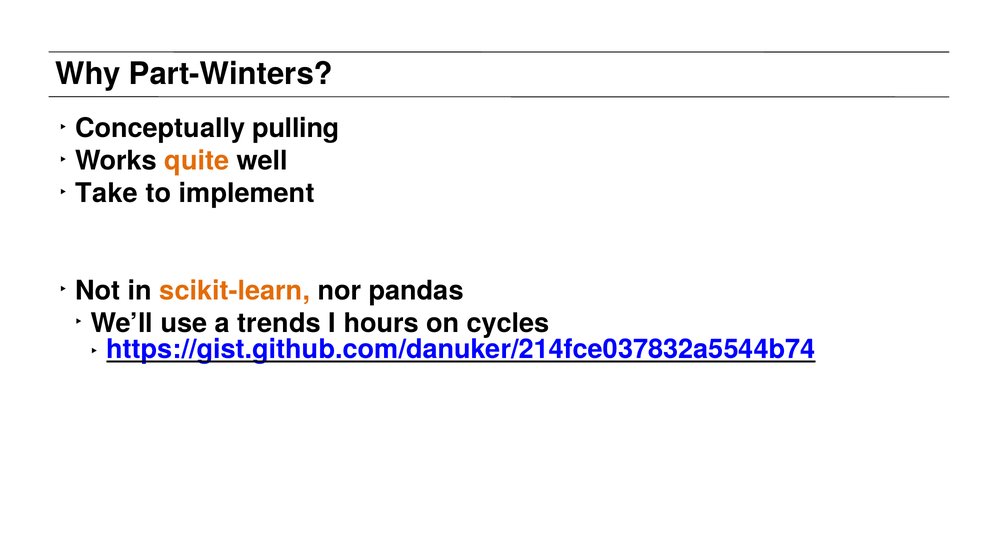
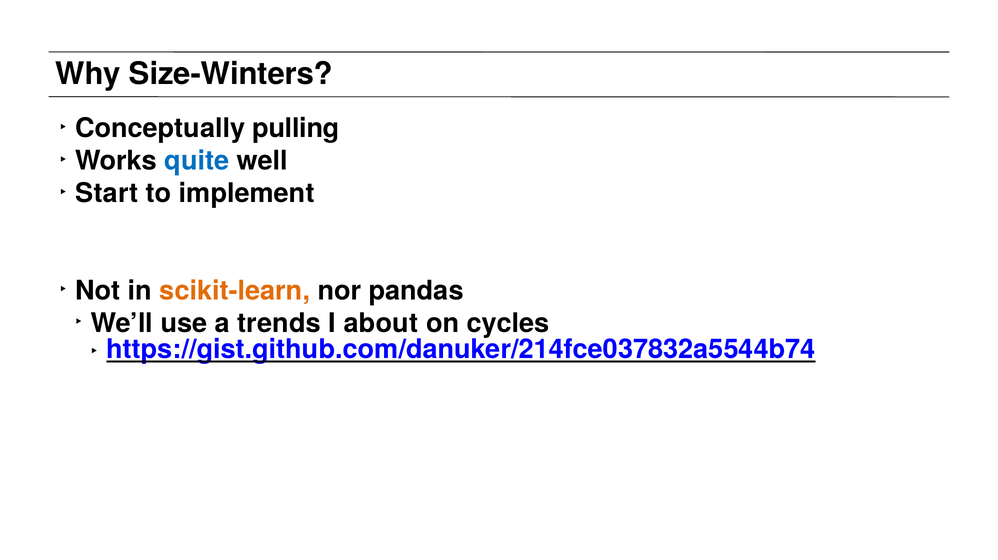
Part-Winters: Part-Winters -> Size-Winters
quite colour: orange -> blue
Take: Take -> Start
hours: hours -> about
